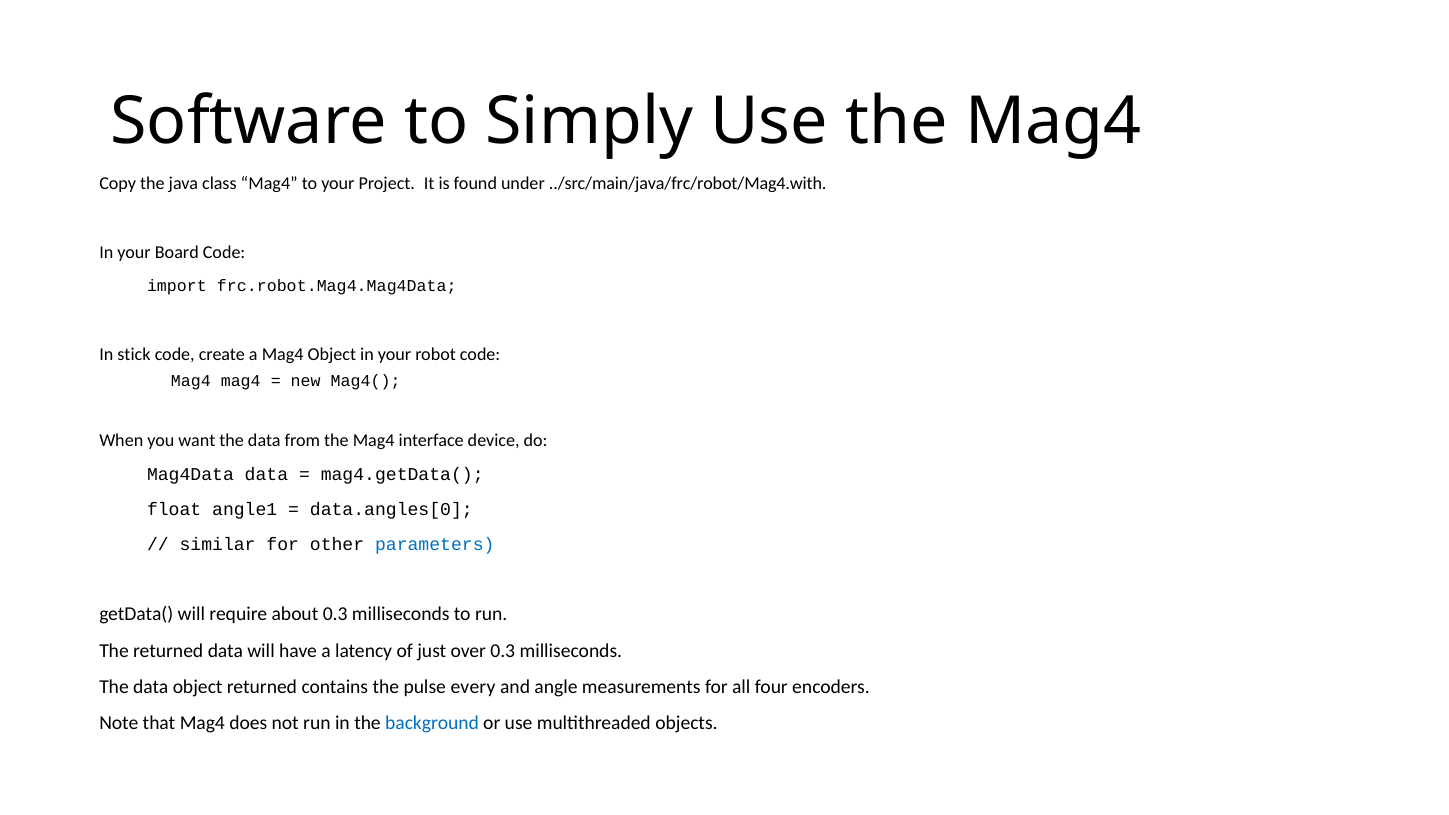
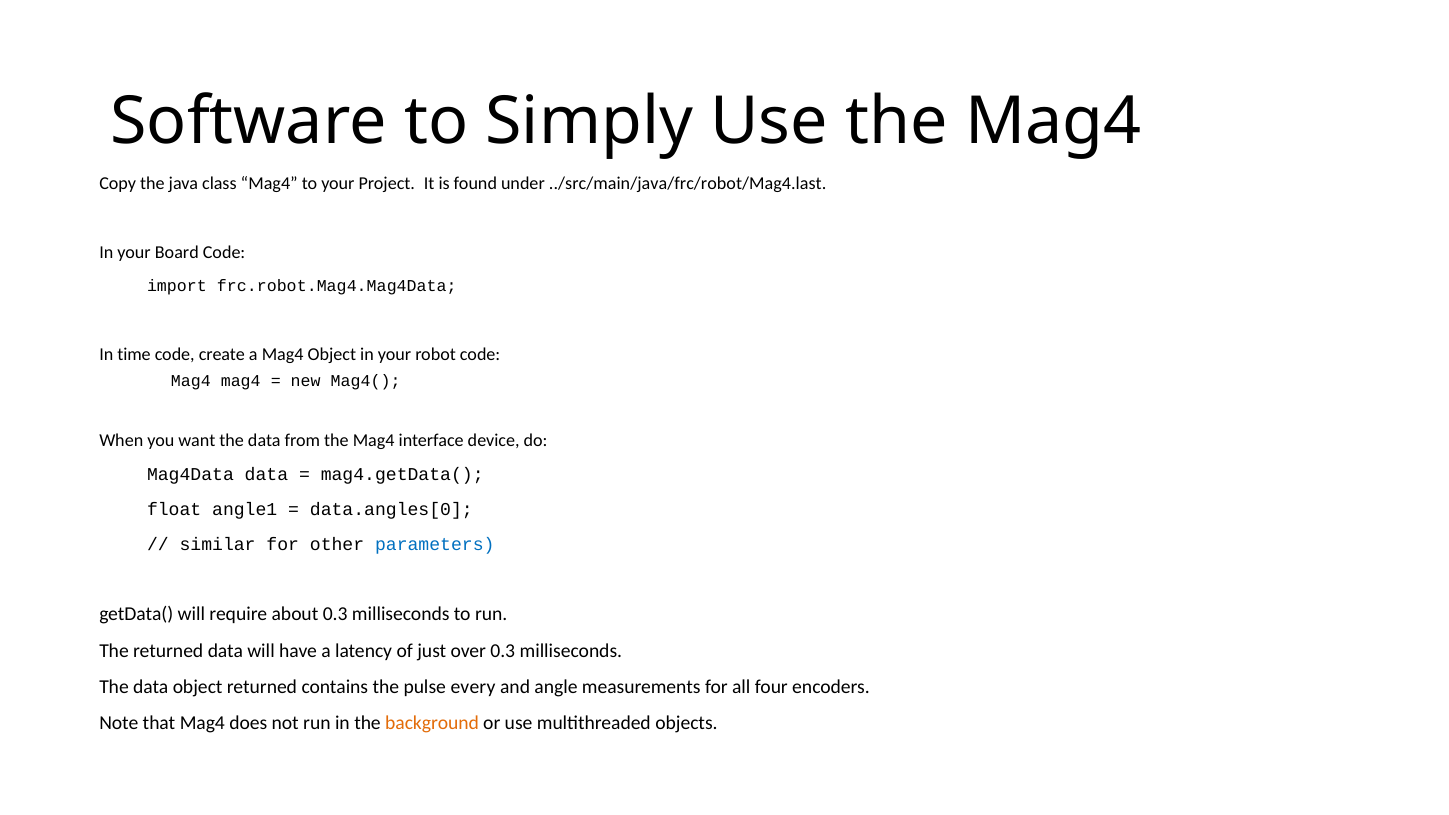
../src/main/java/frc/robot/Mag4.with: ../src/main/java/frc/robot/Mag4.with -> ../src/main/java/frc/robot/Mag4.last
stick: stick -> time
background colour: blue -> orange
